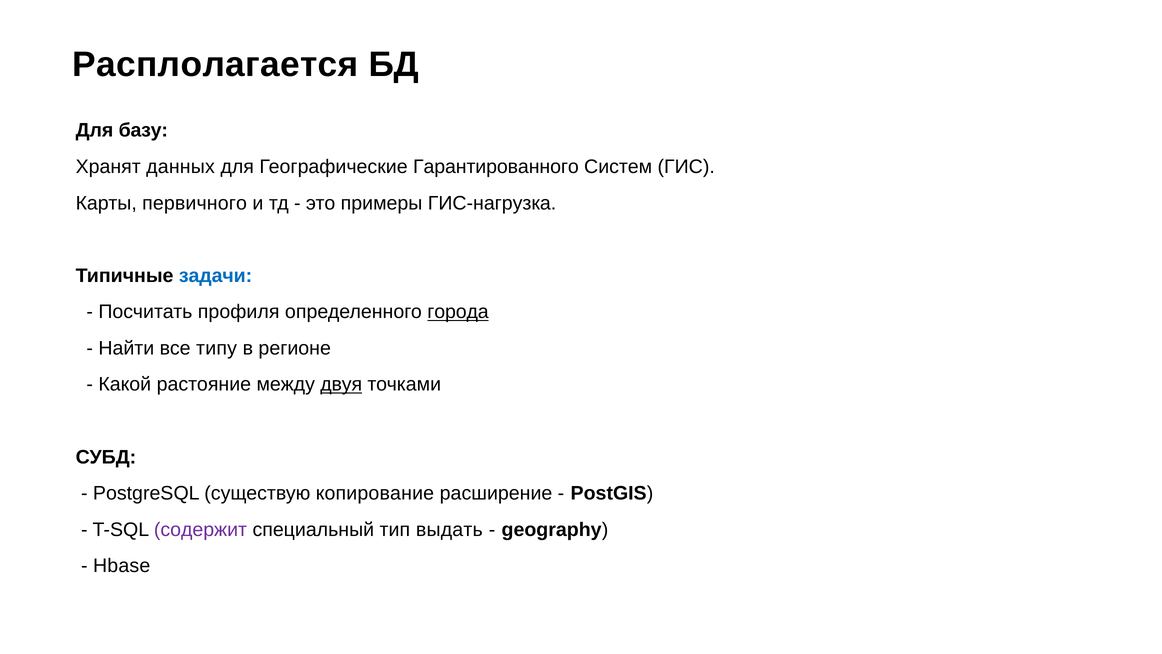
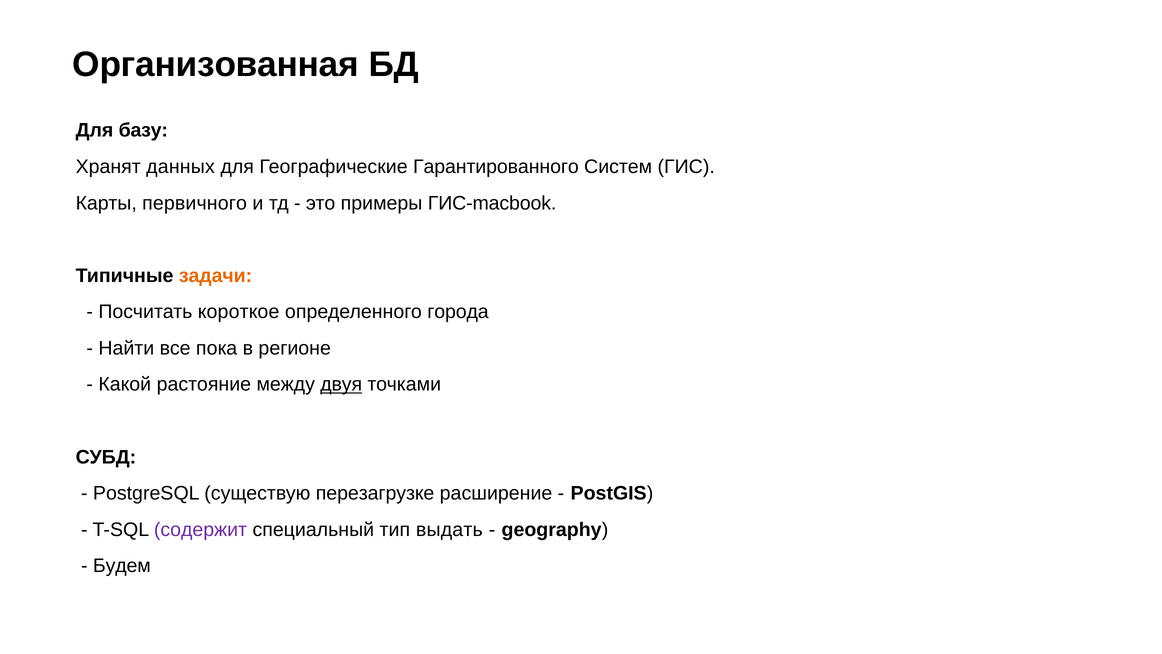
Расплолагается: Расплолагается -> Организованная
ГИС-нагрузка: ГИС-нагрузка -> ГИС-macbook
задачи colour: blue -> orange
профиля: профиля -> короткое
города underline: present -> none
типу: типу -> пока
копирование: копирование -> перезагрузке
Hbase: Hbase -> Будем
